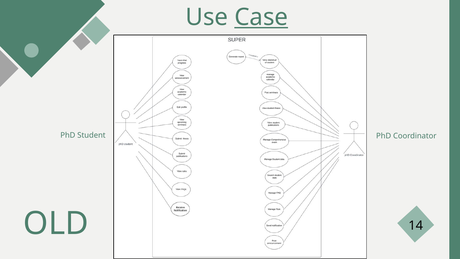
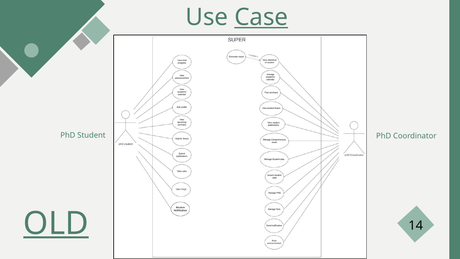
OLD underline: none -> present
